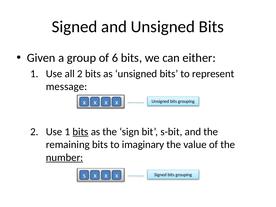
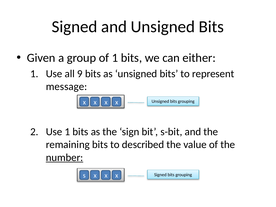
of 6: 6 -> 1
all 2: 2 -> 9
bits at (80, 132) underline: present -> none
imaginary: imaginary -> described
